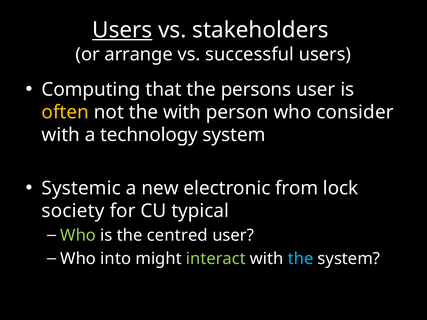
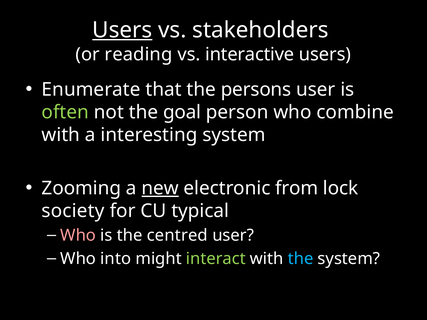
arrange: arrange -> reading
successful: successful -> interactive
Computing: Computing -> Enumerate
often colour: yellow -> light green
the with: with -> goal
consider: consider -> combine
technology: technology -> interesting
Systemic: Systemic -> Zooming
new underline: none -> present
Who at (78, 236) colour: light green -> pink
